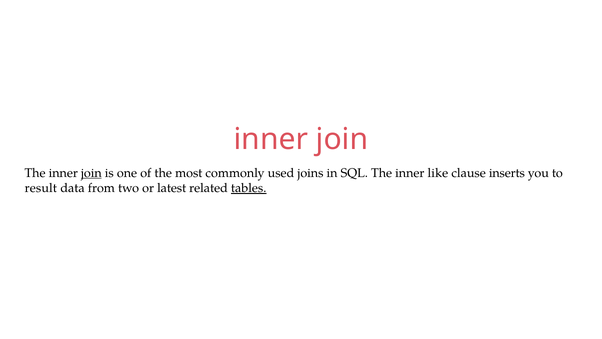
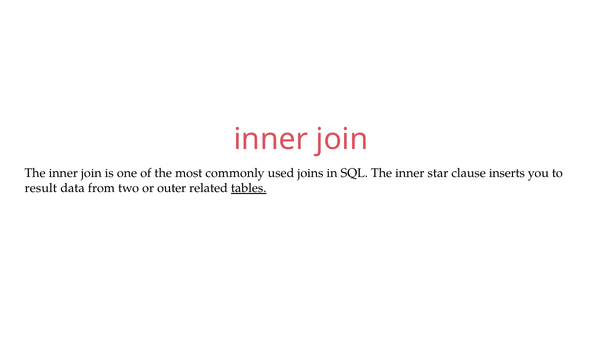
join at (91, 173) underline: present -> none
like: like -> star
latest: latest -> outer
